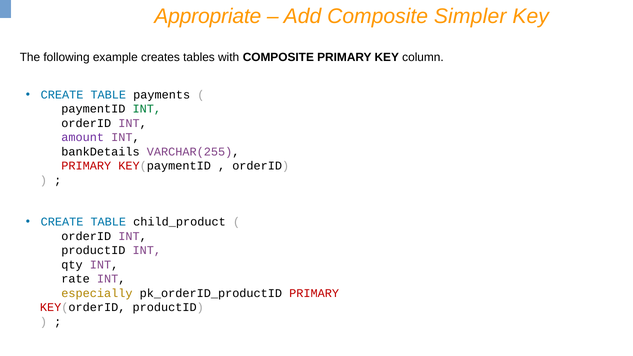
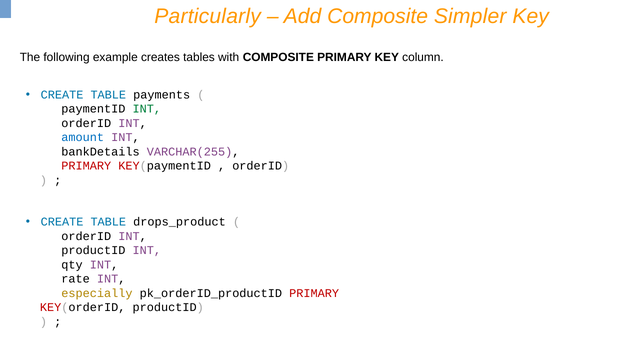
Appropriate: Appropriate -> Particularly
amount colour: purple -> blue
child_product: child_product -> drops_product
